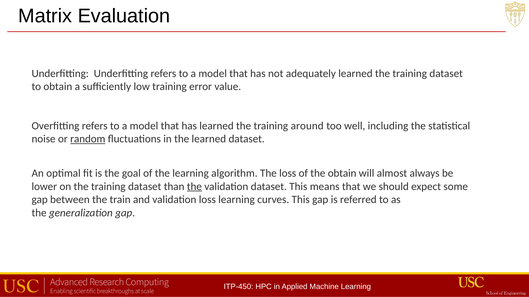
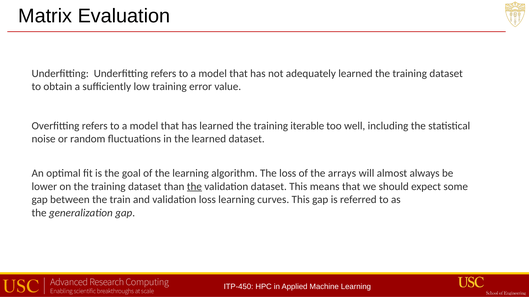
around: around -> iterable
random underline: present -> none
the obtain: obtain -> arrays
